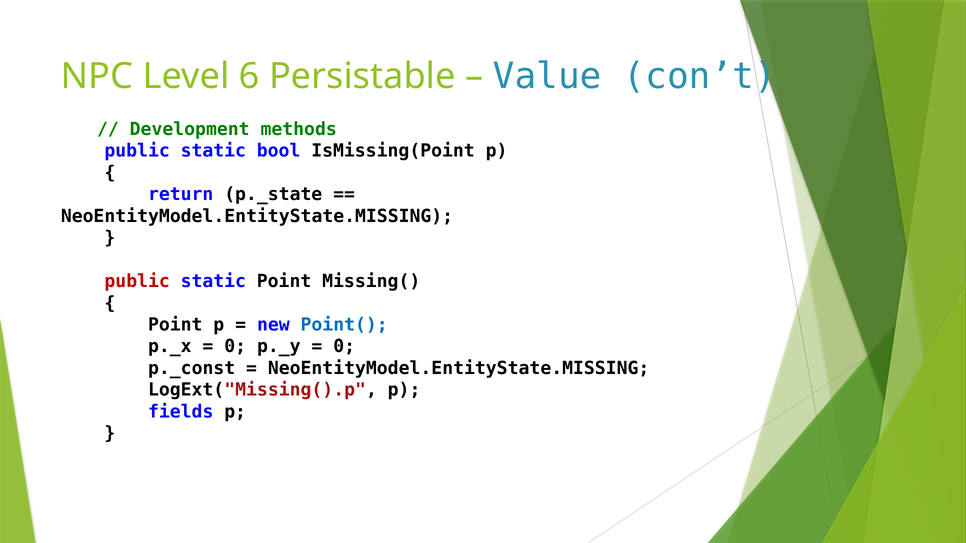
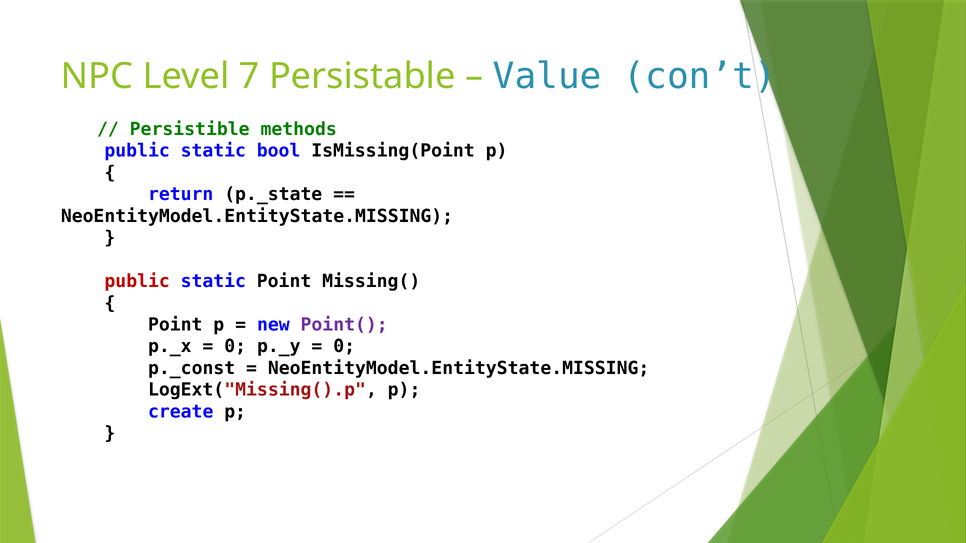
6: 6 -> 7
Development: Development -> Persistible
Point( colour: blue -> purple
fields: fields -> create
